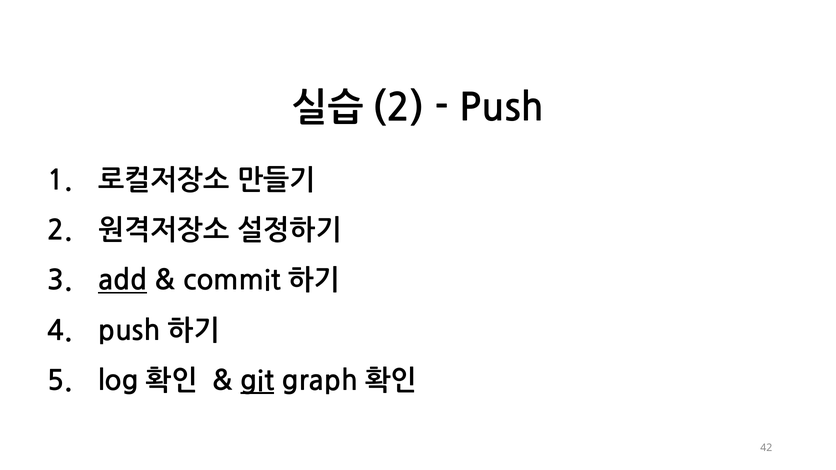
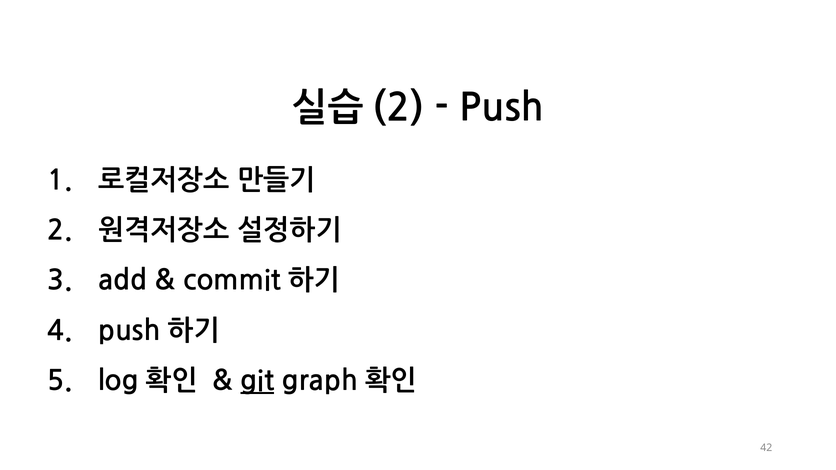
add underline: present -> none
